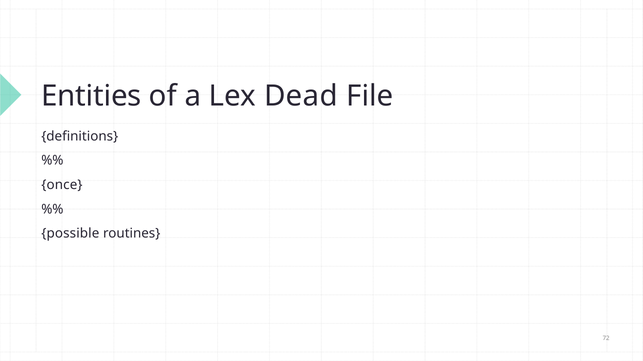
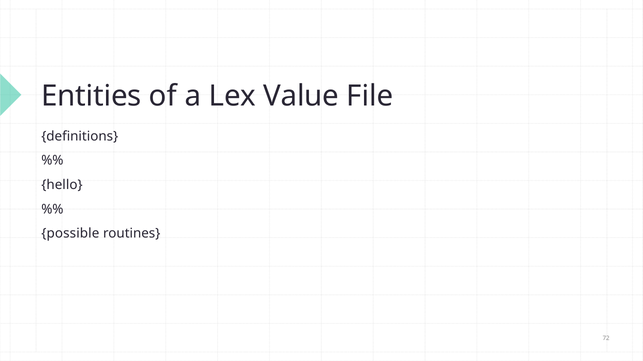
Dead: Dead -> Value
once: once -> hello
